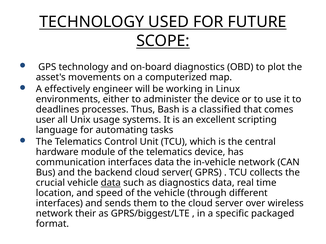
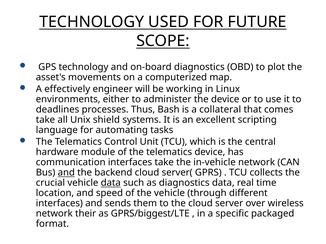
classified: classified -> collateral
user at (45, 120): user -> take
usage: usage -> shield
interfaces data: data -> take
and at (66, 173) underline: none -> present
